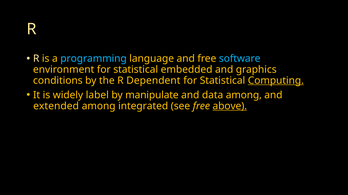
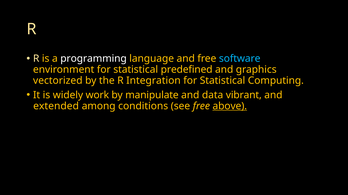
programming colour: light blue -> white
embedded: embedded -> predefined
conditions: conditions -> vectorized
Dependent: Dependent -> Integration
Computing underline: present -> none
label: label -> work
data among: among -> vibrant
integrated: integrated -> conditions
